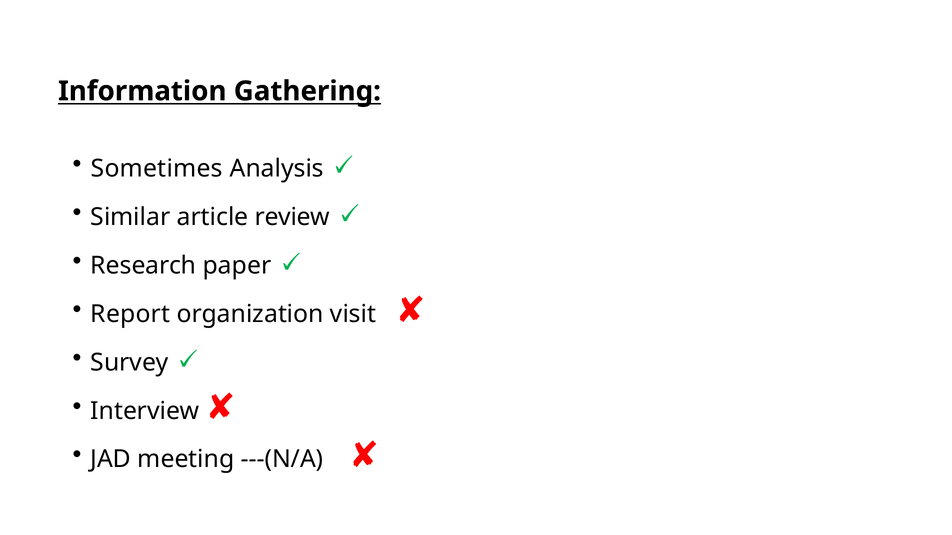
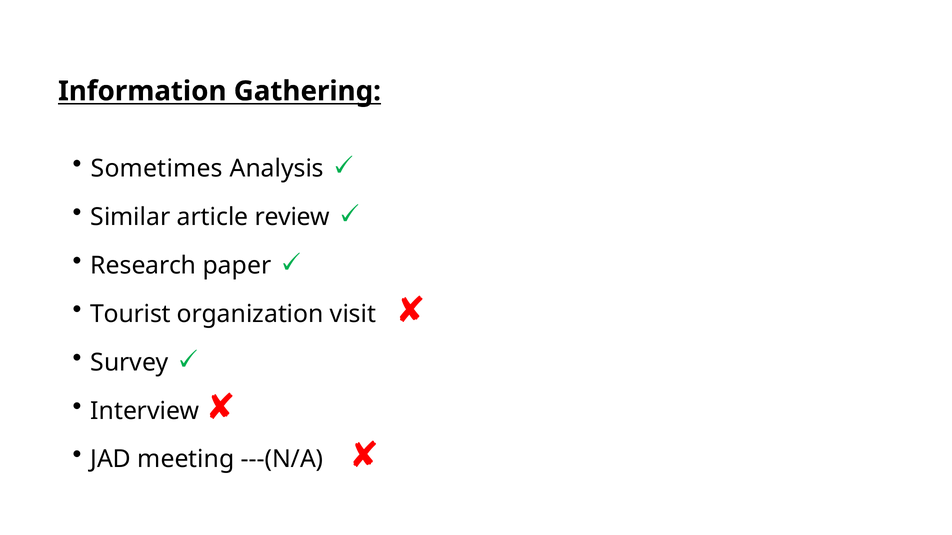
Report: Report -> Tourist
